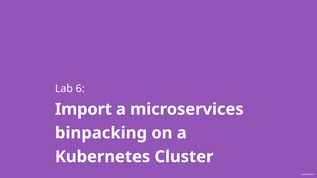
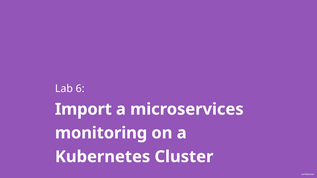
binpacking: binpacking -> monitoring
